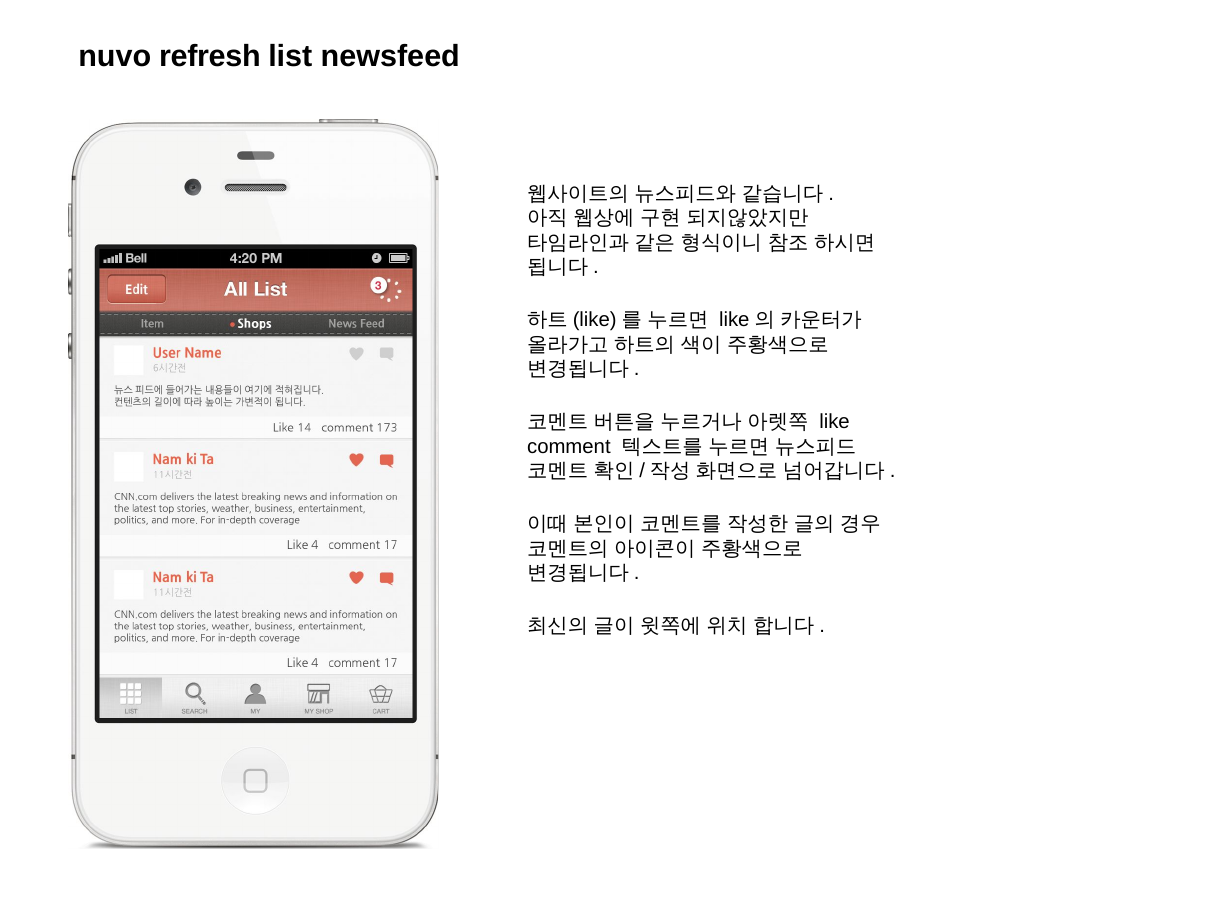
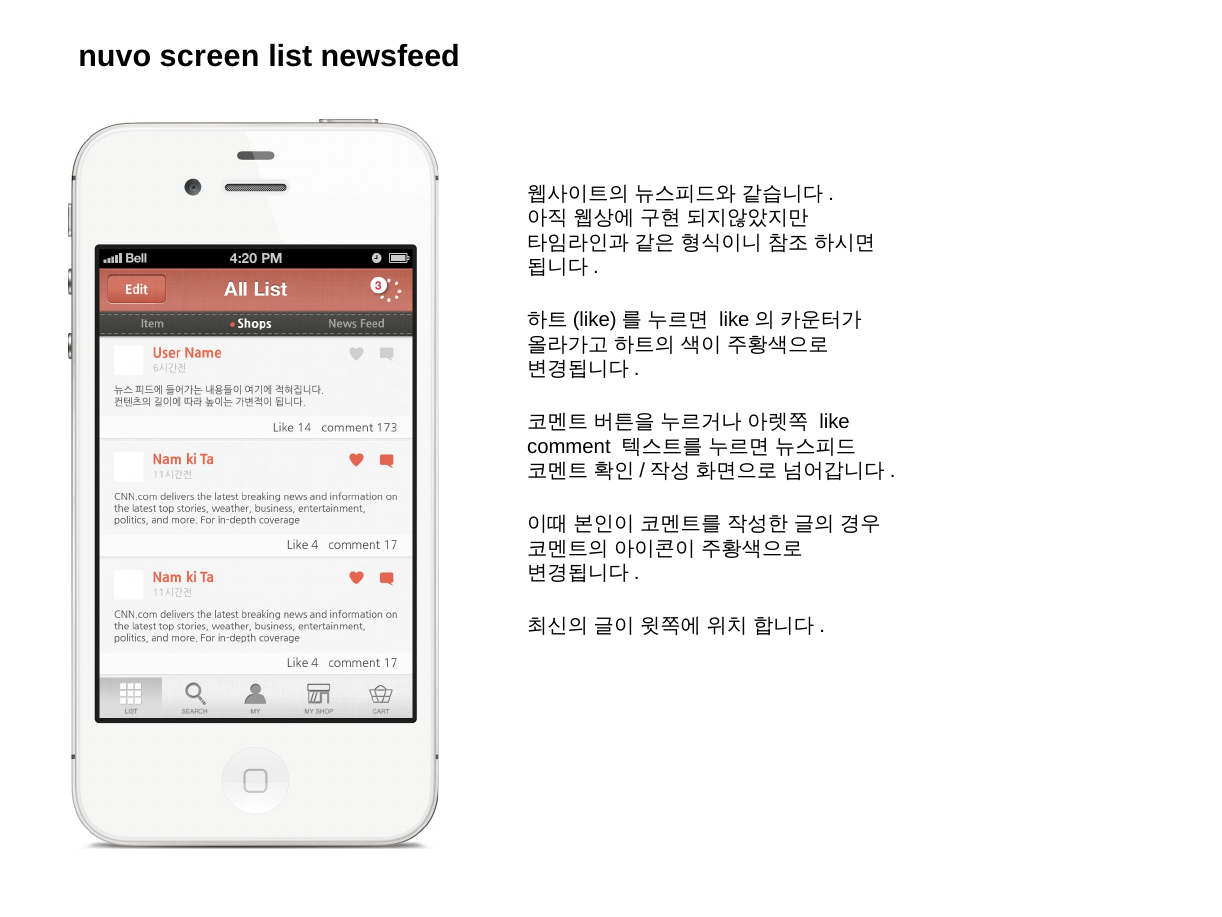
refresh: refresh -> screen
